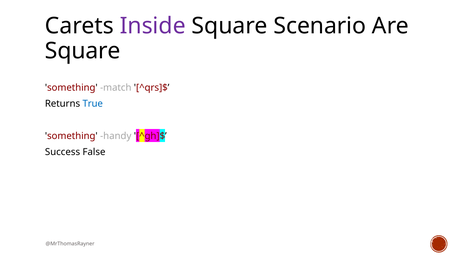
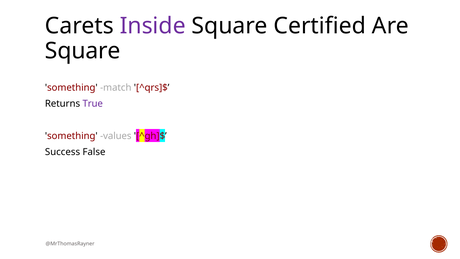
Scenario: Scenario -> Certified
True colour: blue -> purple
handy: handy -> values
